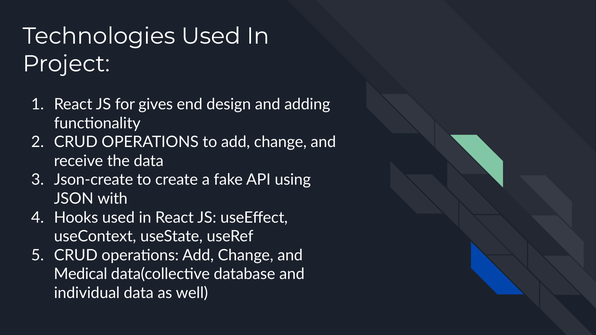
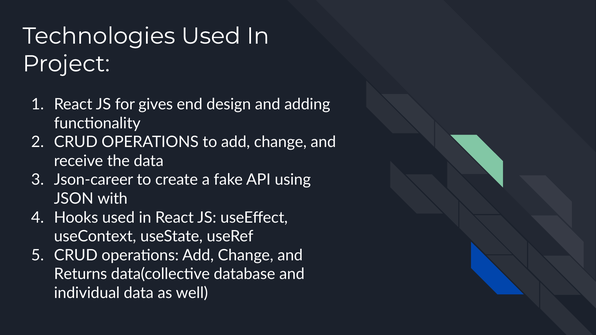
Json-create: Json-create -> Json-career
Medical: Medical -> Returns
